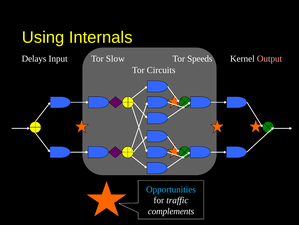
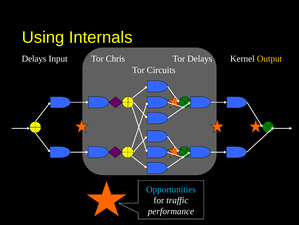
Slow: Slow -> Chris
Tor Speeds: Speeds -> Delays
Output colour: pink -> yellow
complements: complements -> performance
